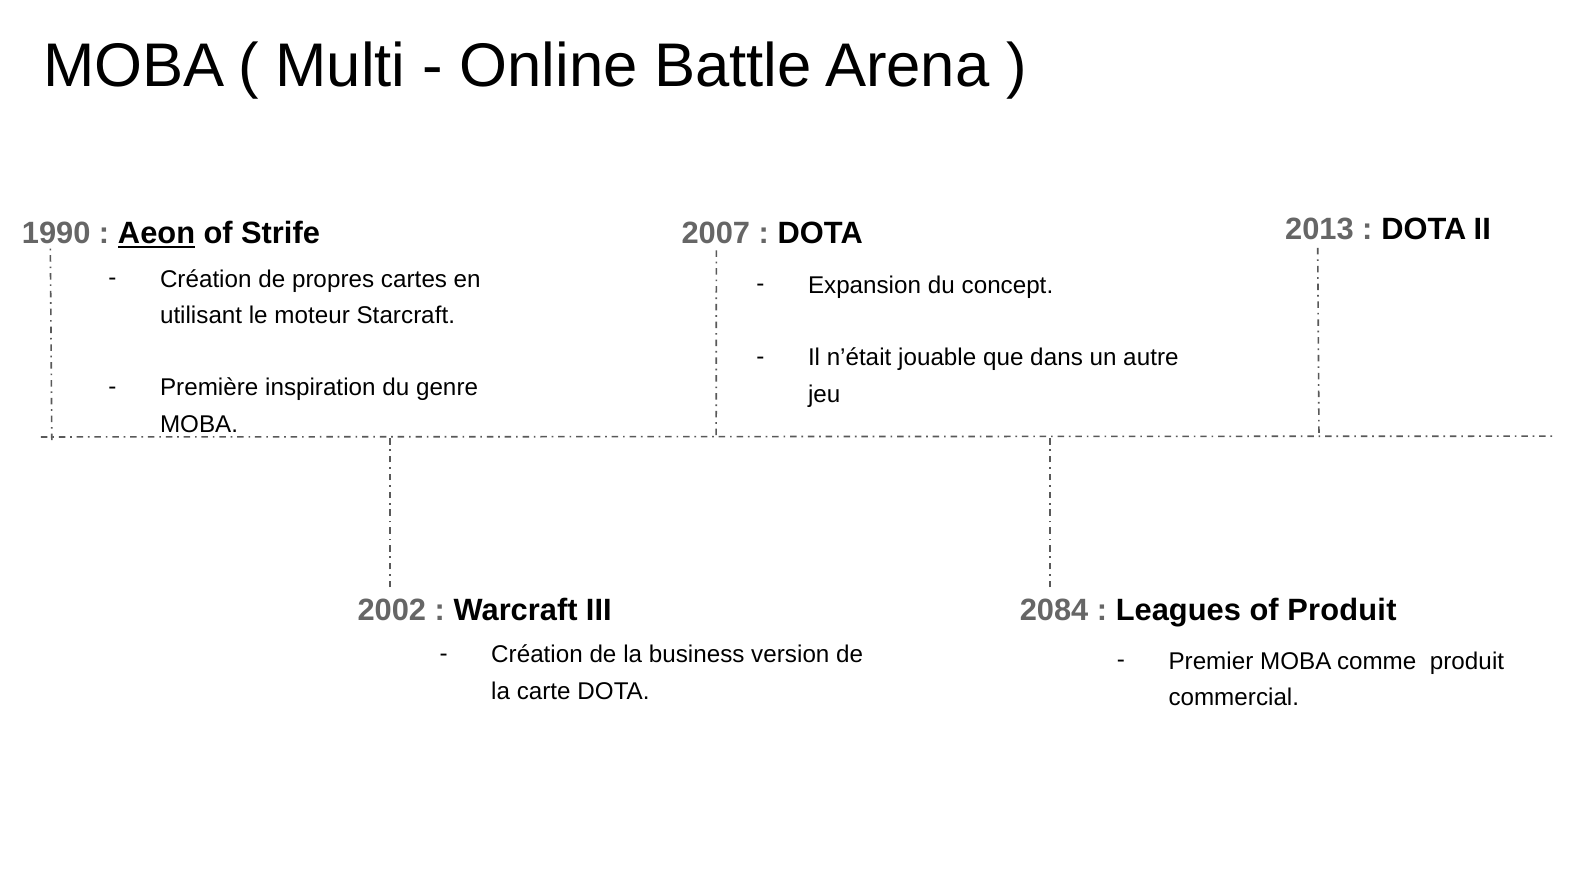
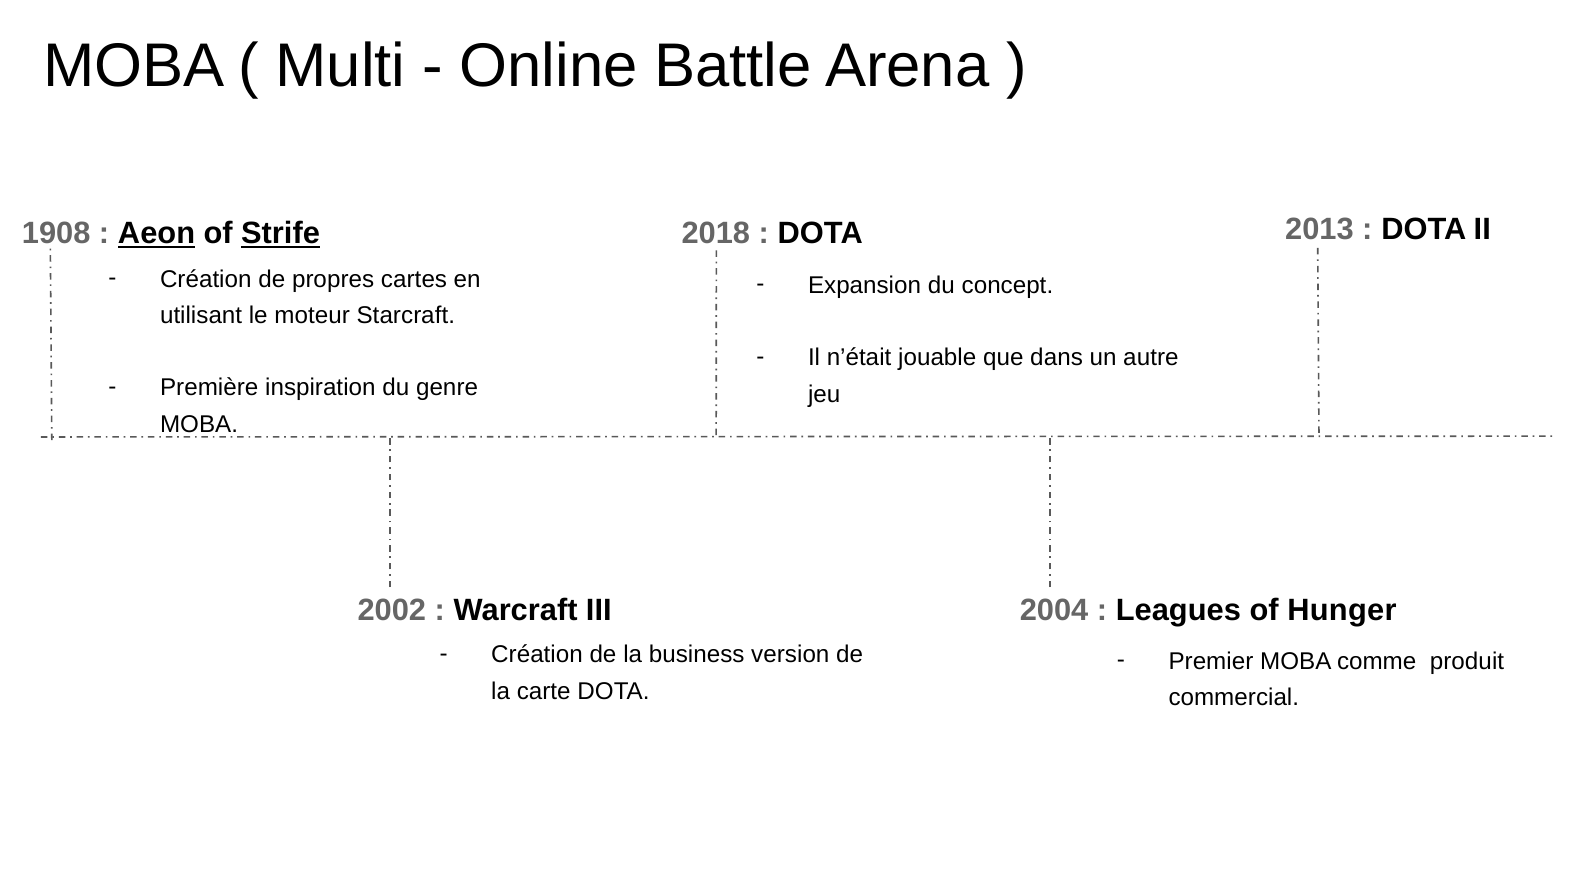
1990: 1990 -> 1908
Strife underline: none -> present
2007: 2007 -> 2018
2084: 2084 -> 2004
of Produit: Produit -> Hunger
